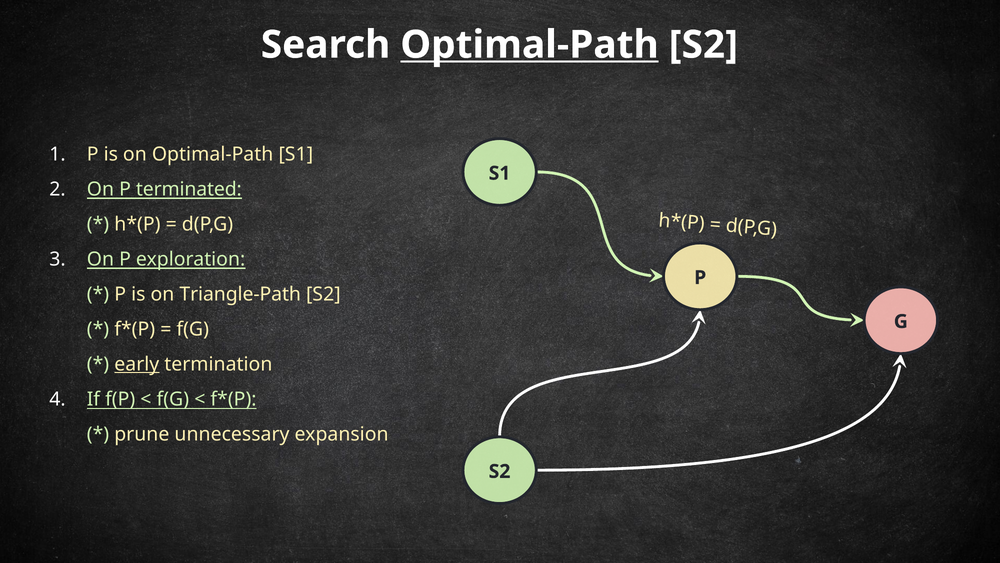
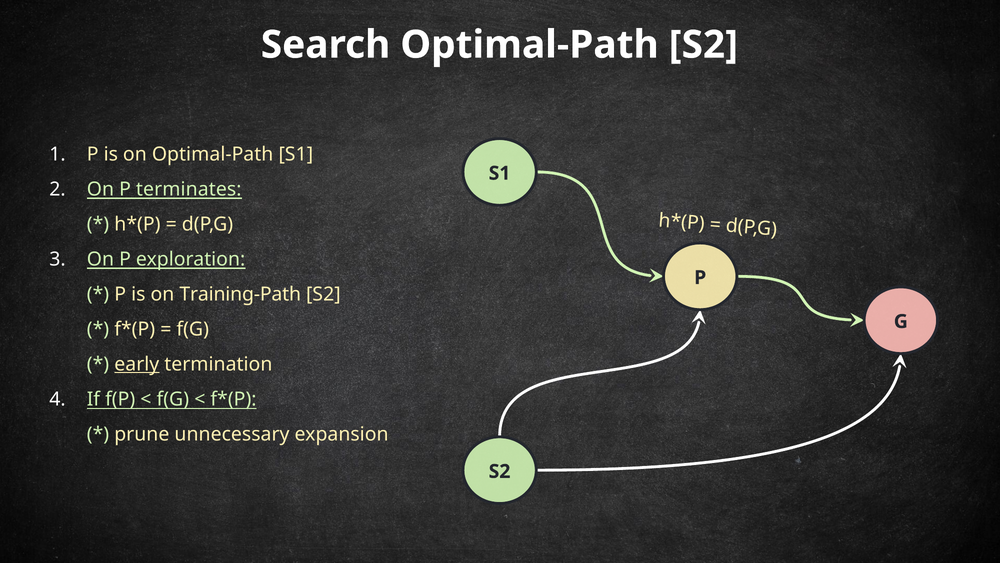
Optimal-Path at (530, 45) underline: present -> none
terminated: terminated -> terminates
Triangle-Path: Triangle-Path -> Training-Path
